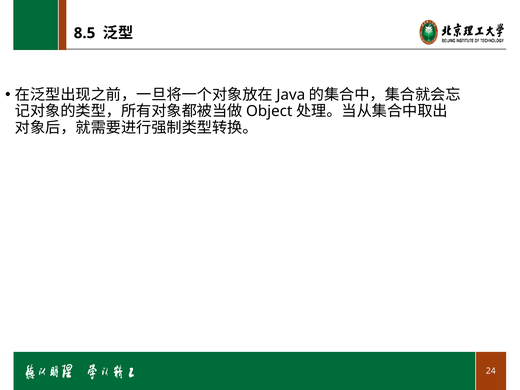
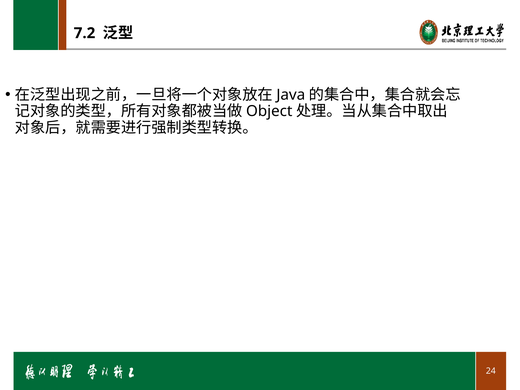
8.5: 8.5 -> 7.2
